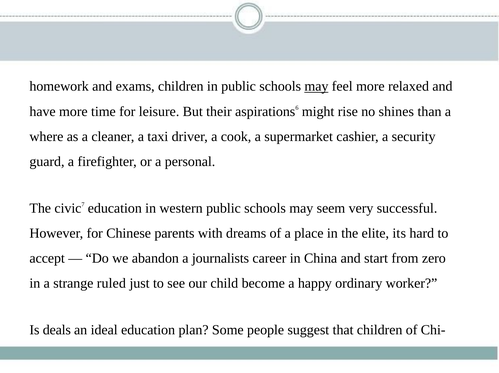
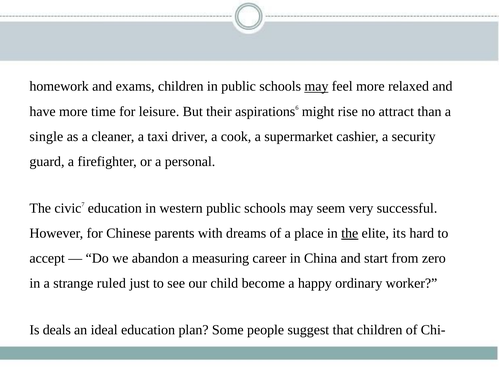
shines: shines -> attract
where: where -> single
the at (350, 233) underline: none -> present
journalists: journalists -> measuring
